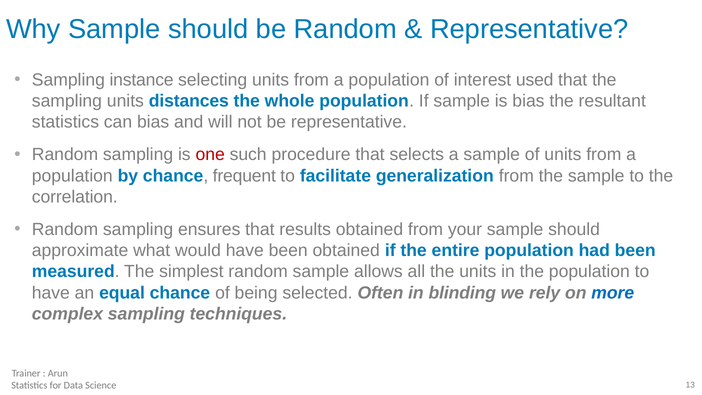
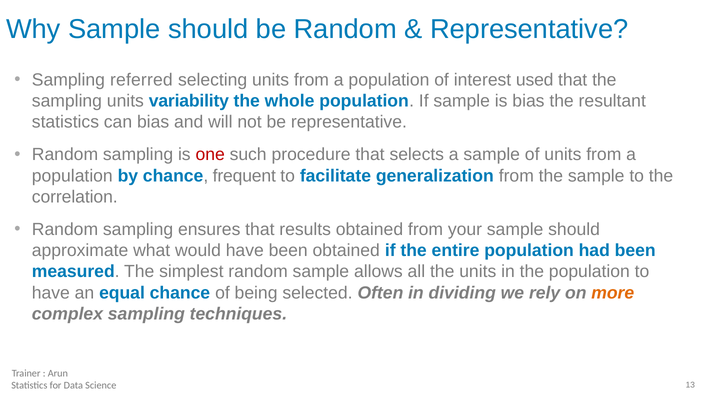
instance: instance -> referred
distances: distances -> variability
blinding: blinding -> dividing
more colour: blue -> orange
